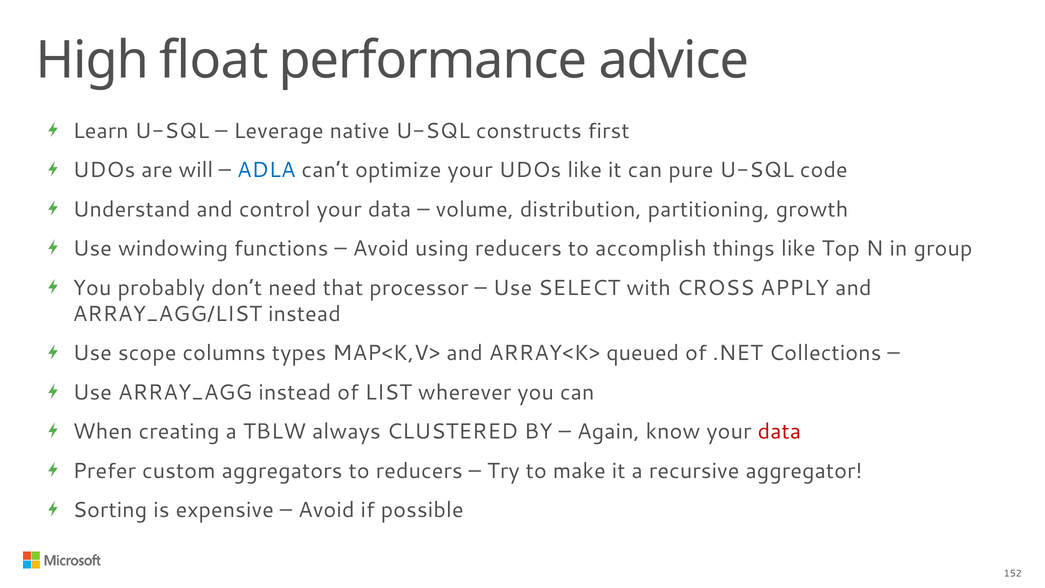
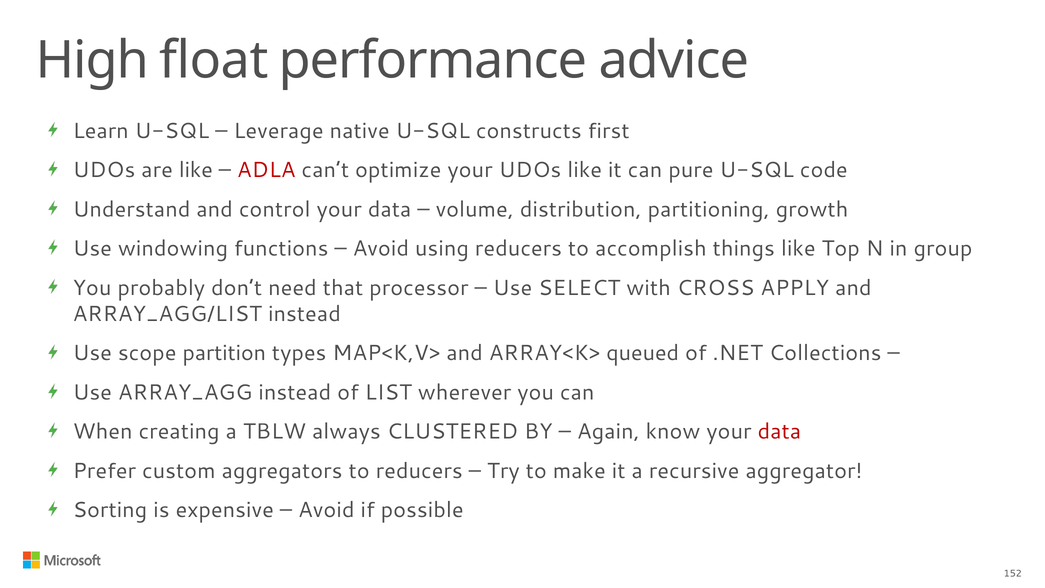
are will: will -> like
ADLA colour: blue -> red
columns: columns -> partition
